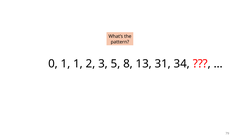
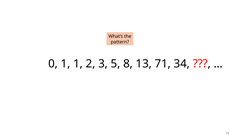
31: 31 -> 71
